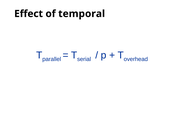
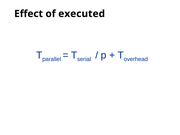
temporal: temporal -> executed
